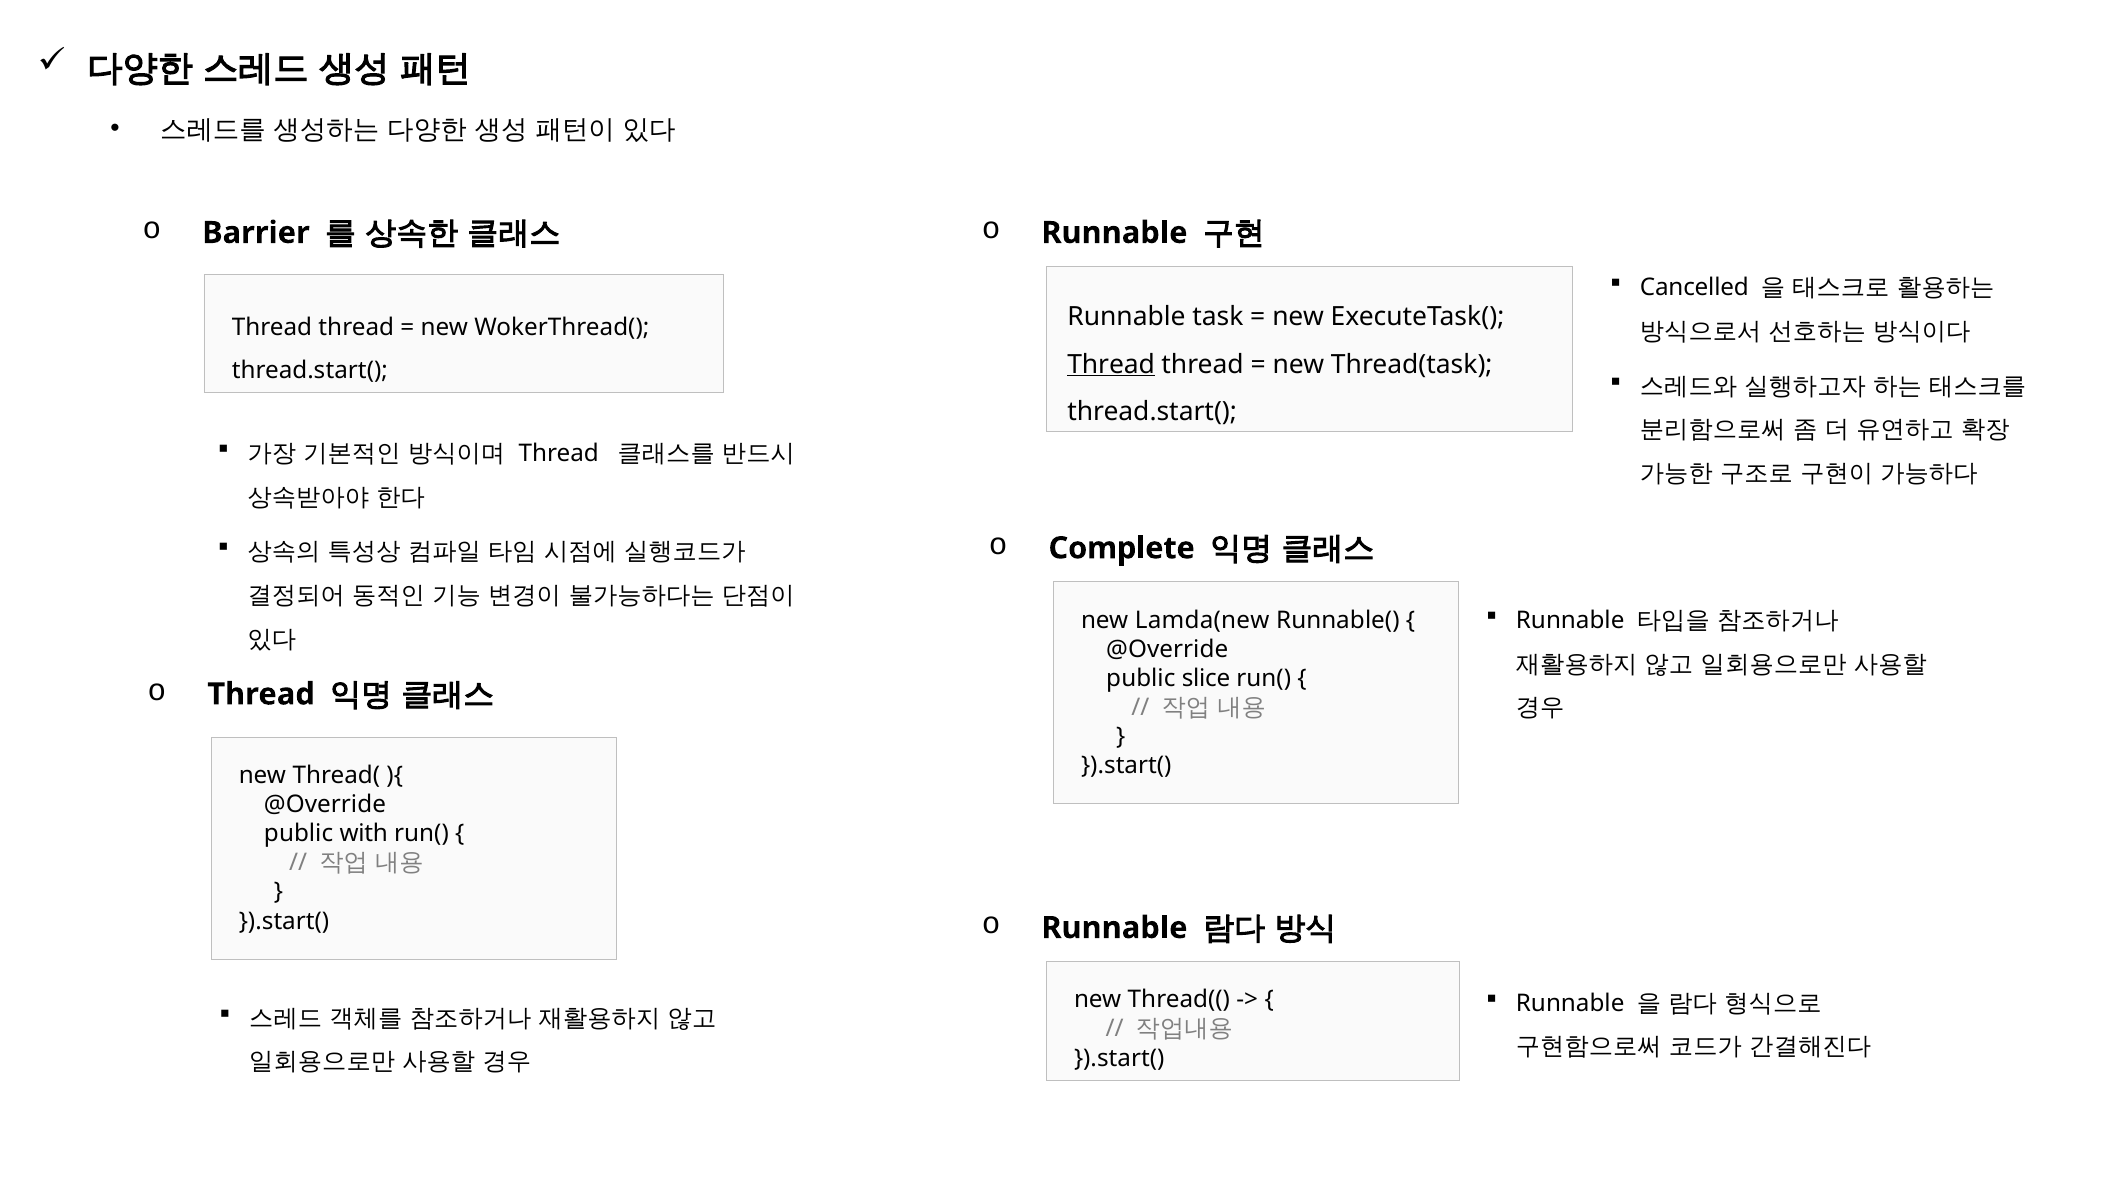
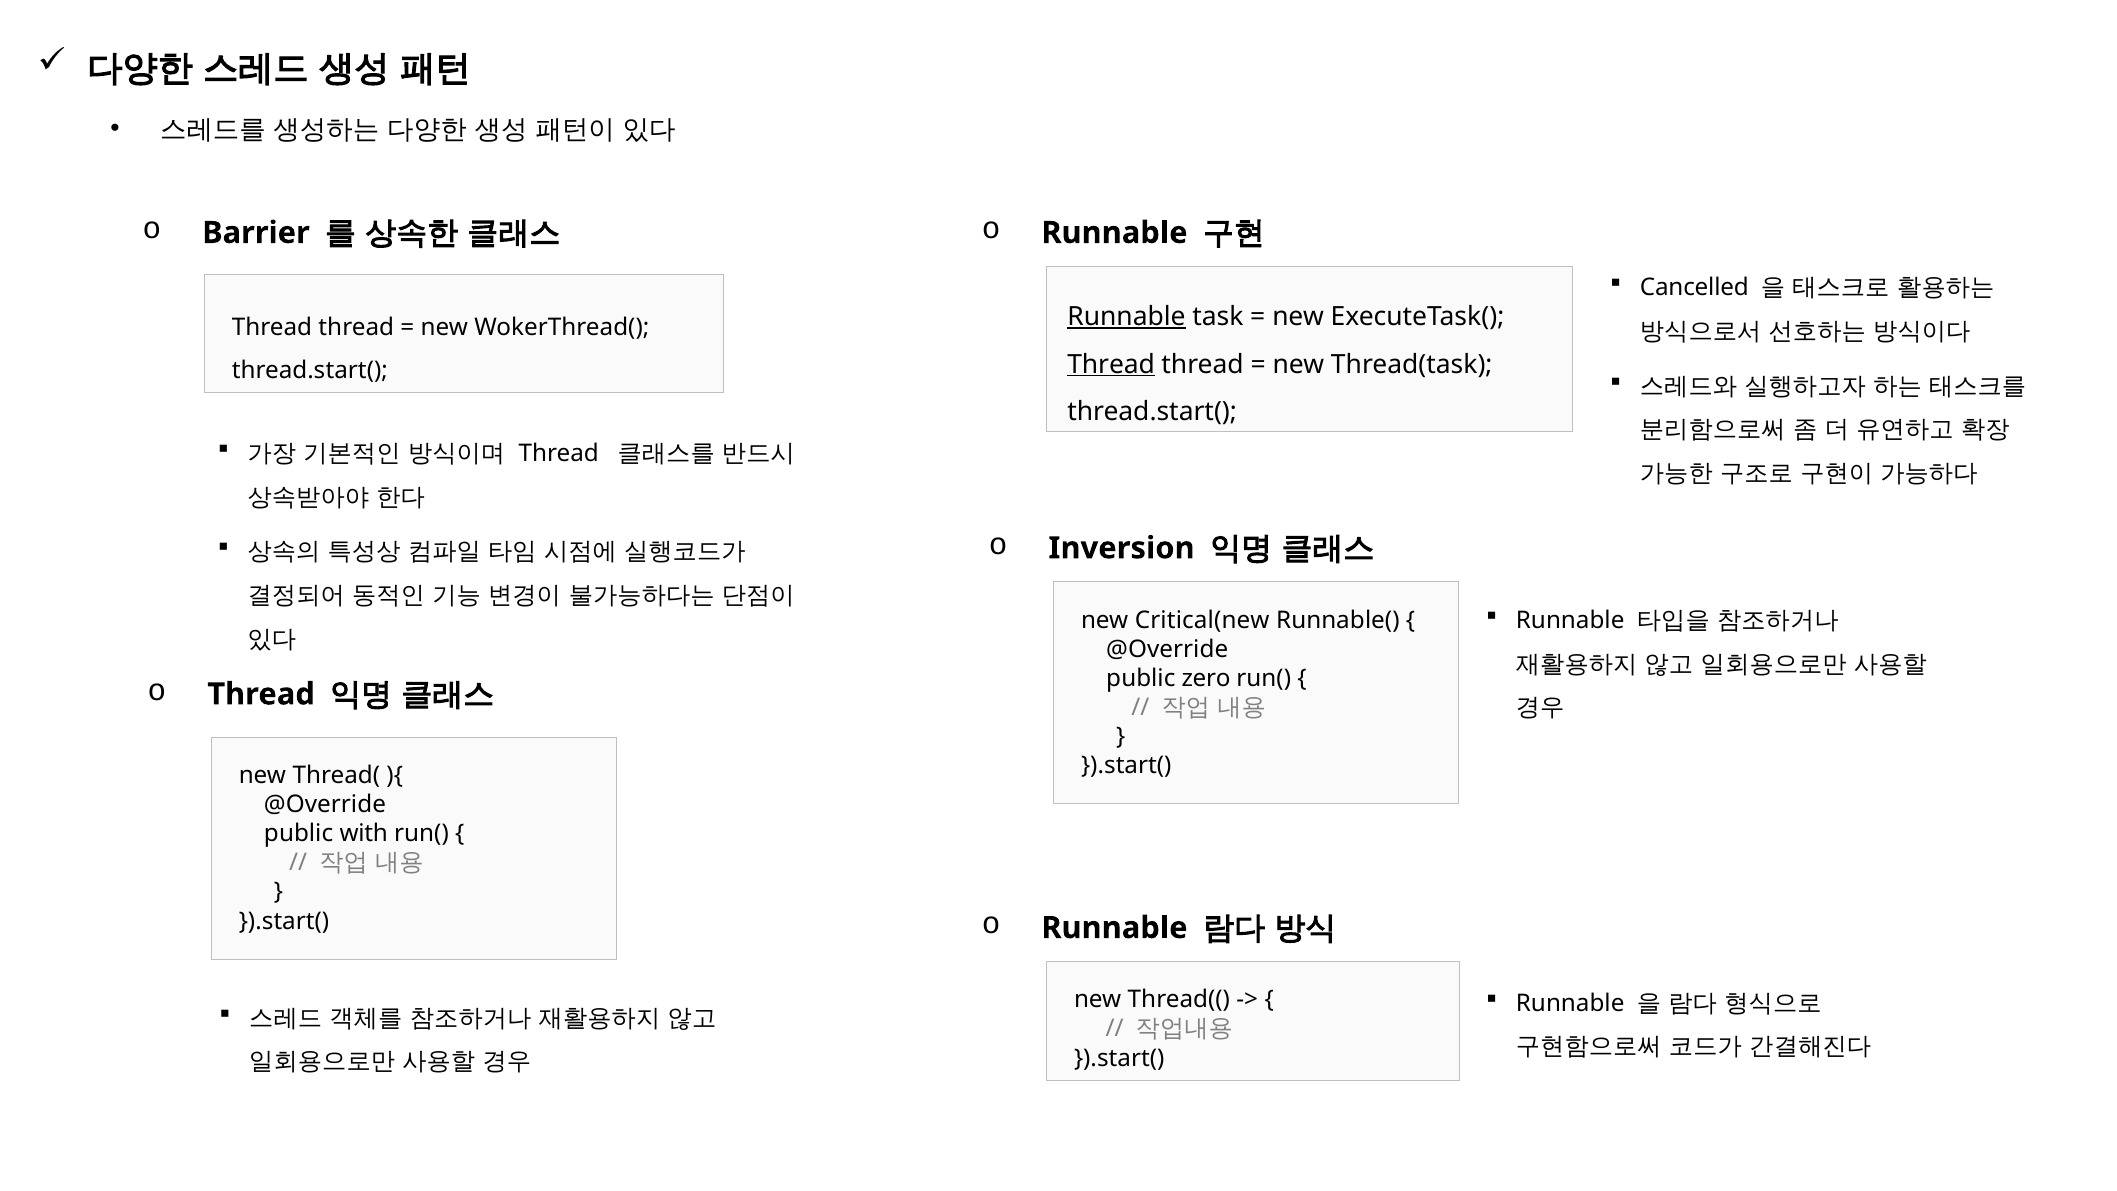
Runnable at (1126, 317) underline: none -> present
Complete: Complete -> Inversion
Lamda(new: Lamda(new -> Critical(new
slice: slice -> zero
